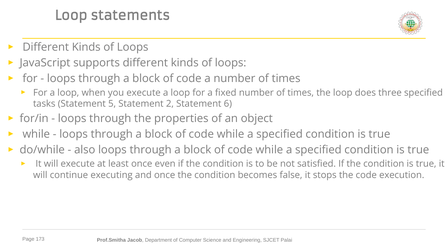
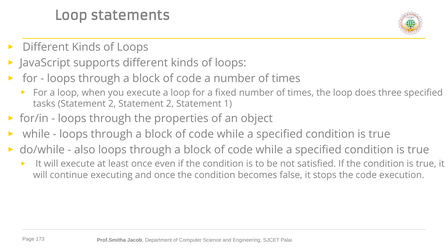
tasks Statement 5: 5 -> 2
6: 6 -> 1
